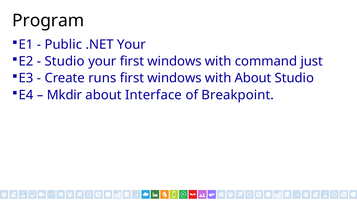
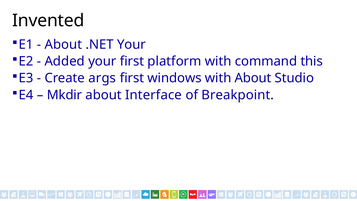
Program: Program -> Invented
Public at (63, 44): Public -> About
Studio at (65, 61): Studio -> Added
your first windows: windows -> platform
just: just -> this
runs: runs -> args
